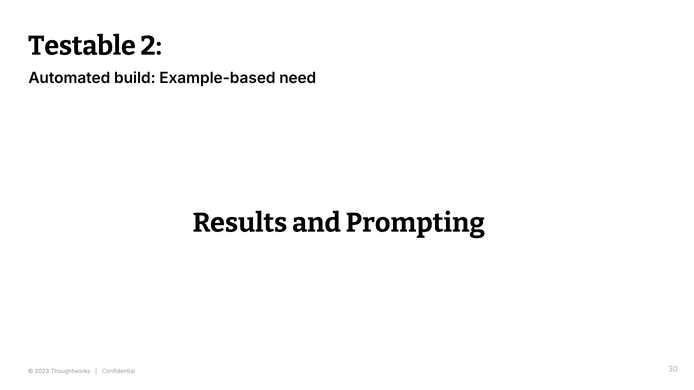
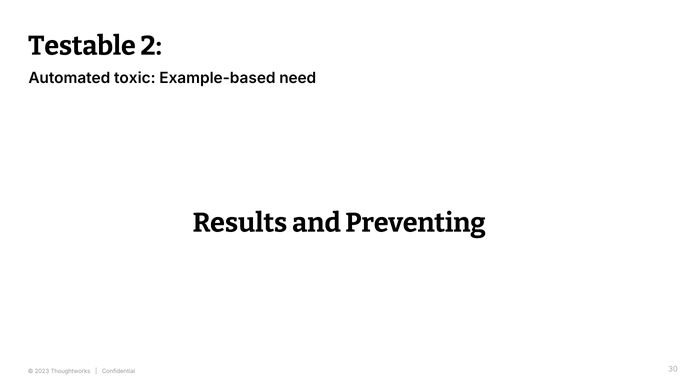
build: build -> toxic
Prompting: Prompting -> Preventing
